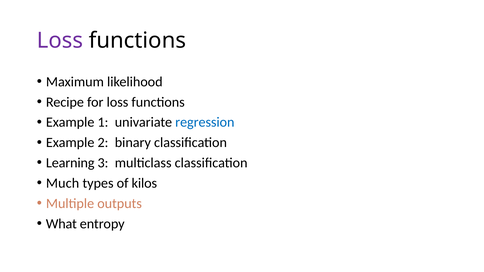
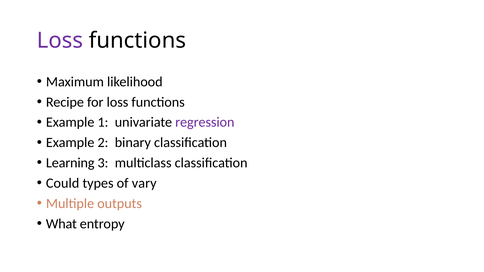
regression colour: blue -> purple
Much: Much -> Could
kilos: kilos -> vary
